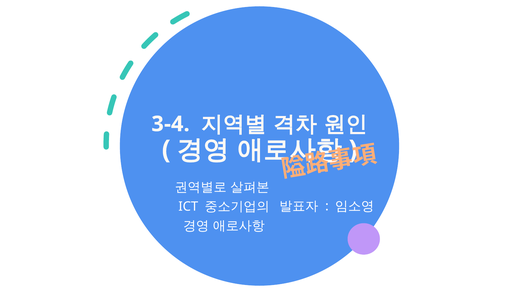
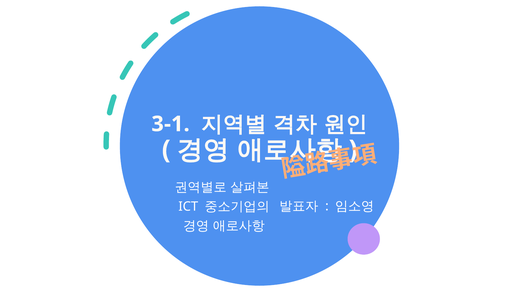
3-4: 3-4 -> 3-1
